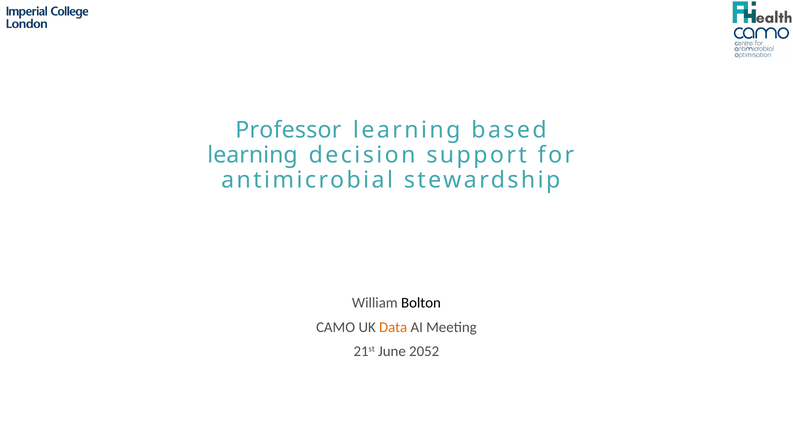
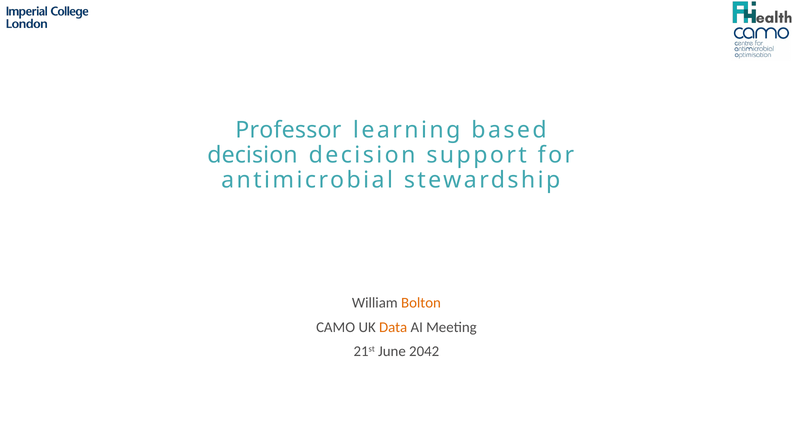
learning at (253, 155): learning -> decision
Bolton colour: black -> orange
2052: 2052 -> 2042
